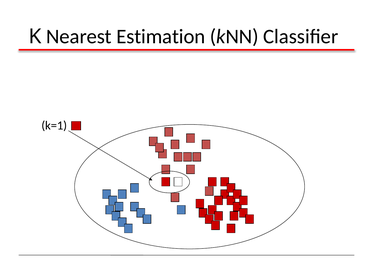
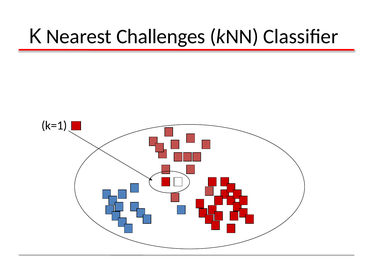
Estimation: Estimation -> Challenges
